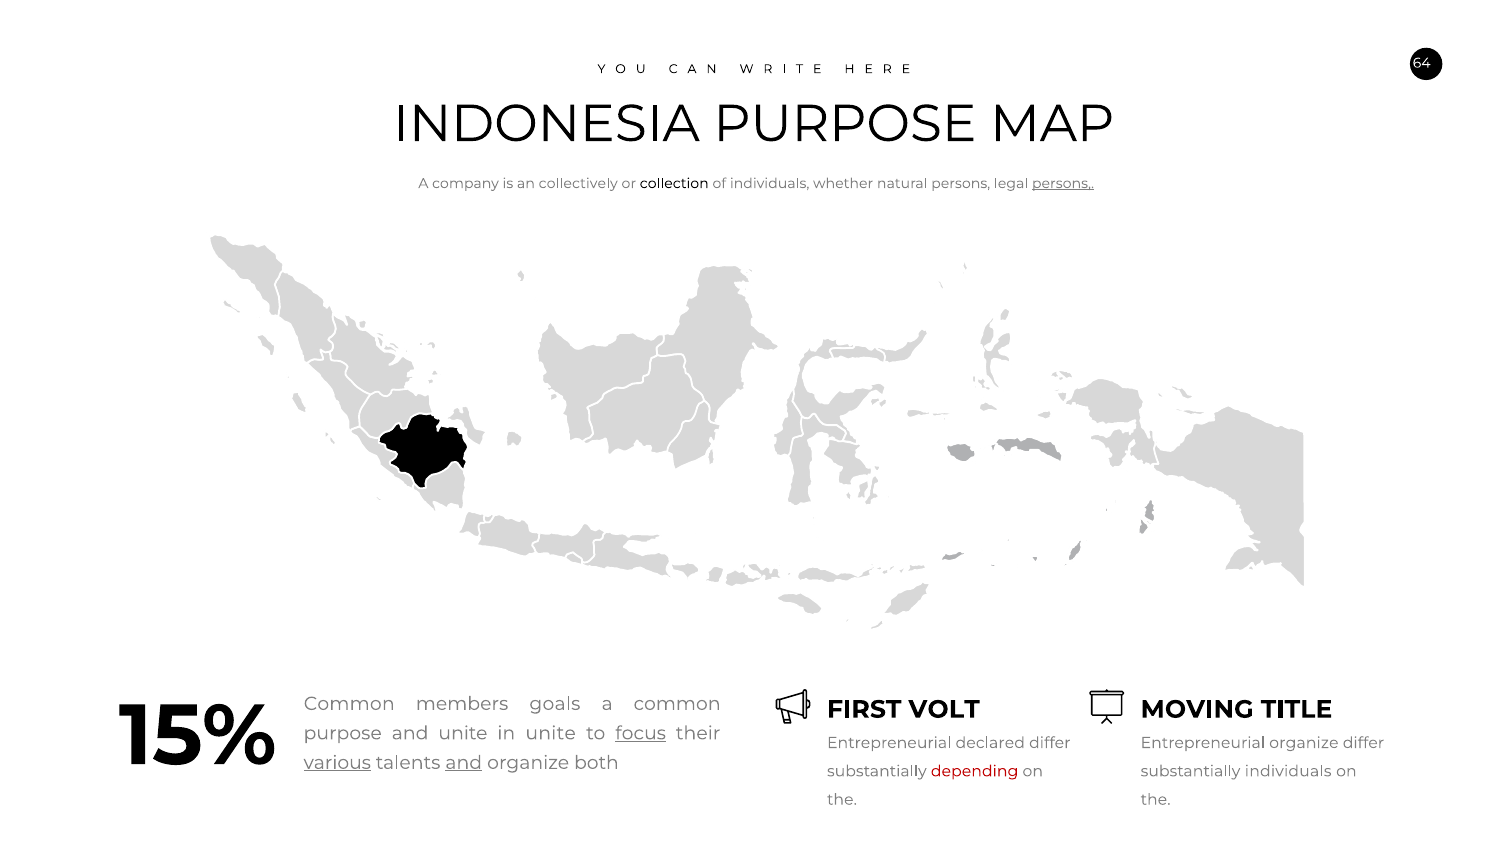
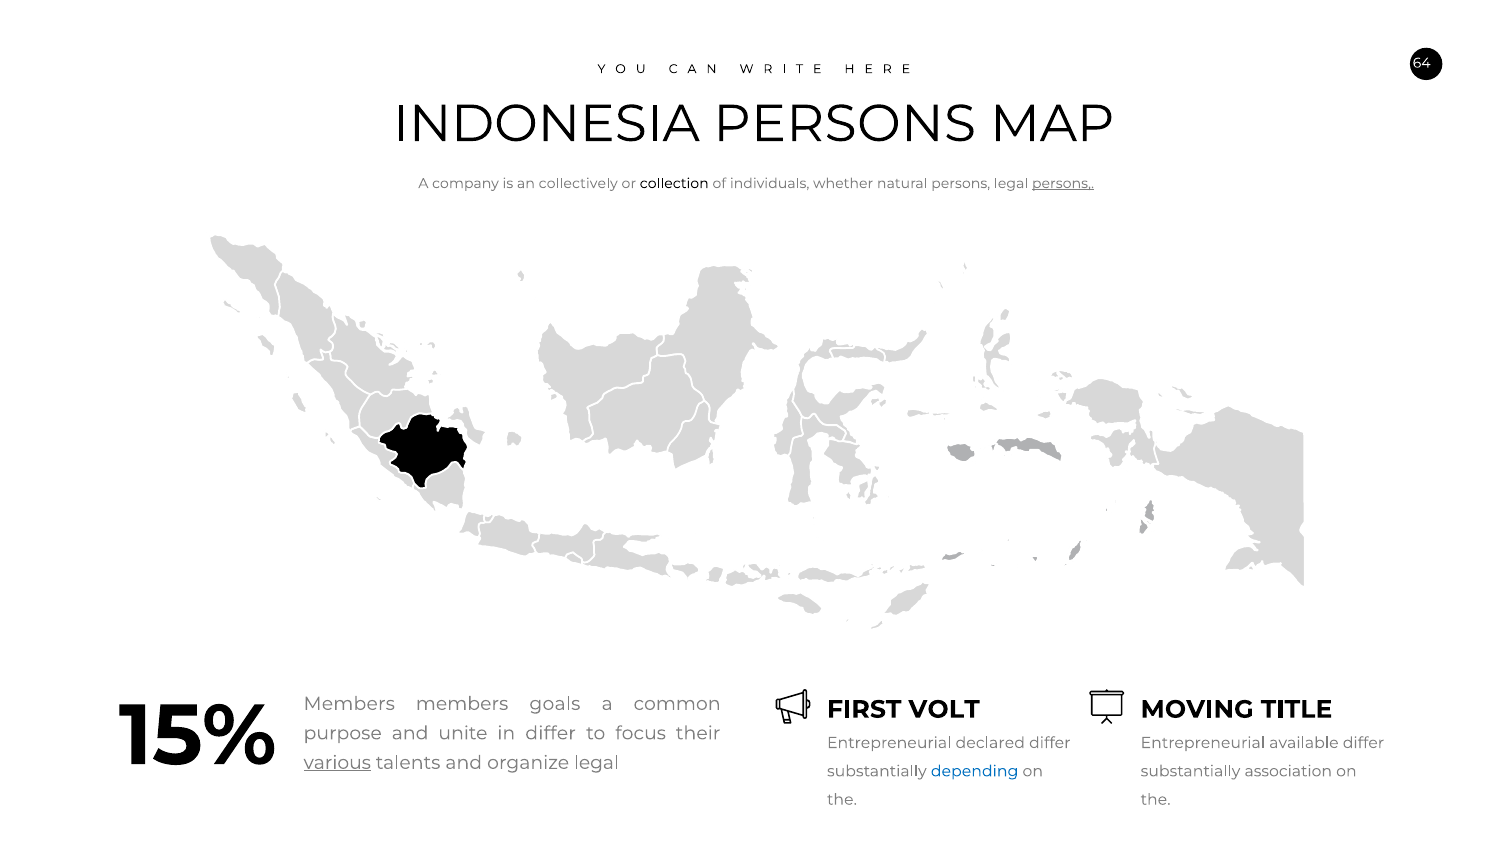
INDONESIA PURPOSE: PURPOSE -> PERSONS
Common at (349, 703): Common -> Members
in unite: unite -> differ
focus underline: present -> none
Entrepreneurial organize: organize -> available
and at (464, 762) underline: present -> none
organize both: both -> legal
depending colour: red -> blue
substantially individuals: individuals -> association
